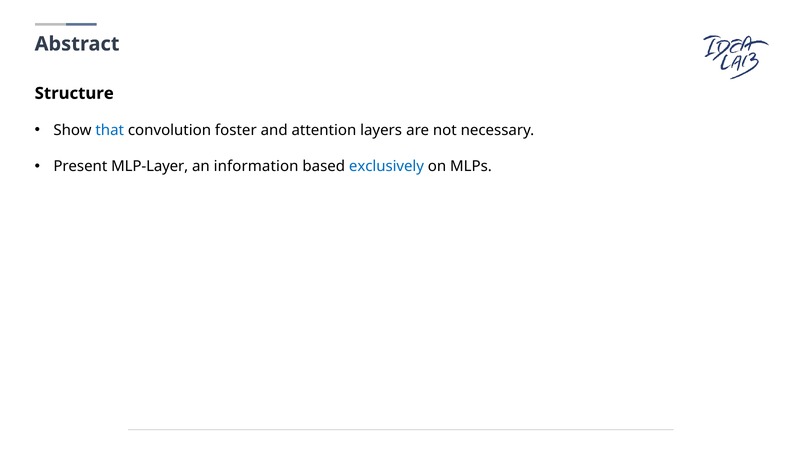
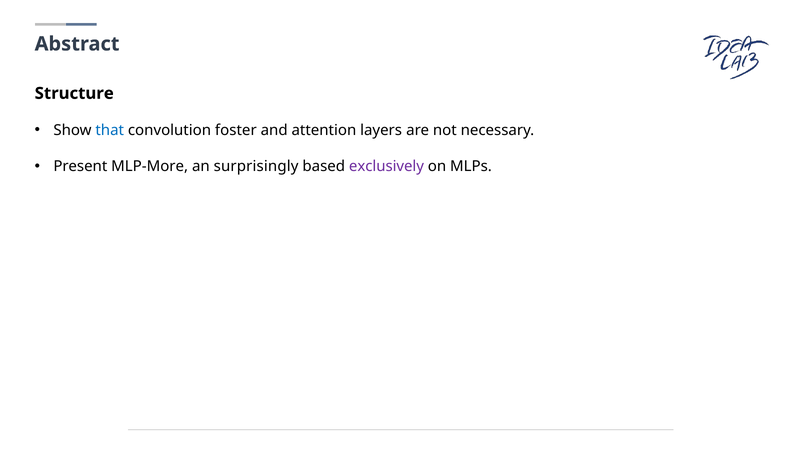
MLP-Layer: MLP-Layer -> MLP-More
information: information -> surprisingly
exclusively colour: blue -> purple
